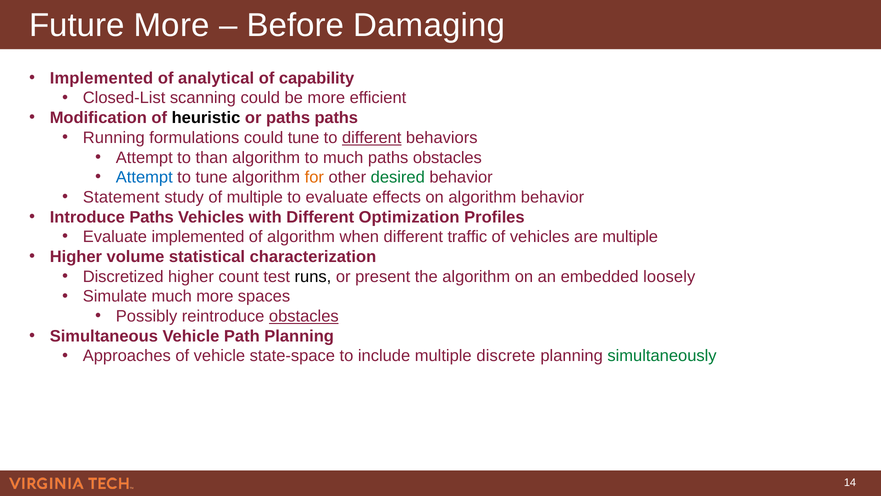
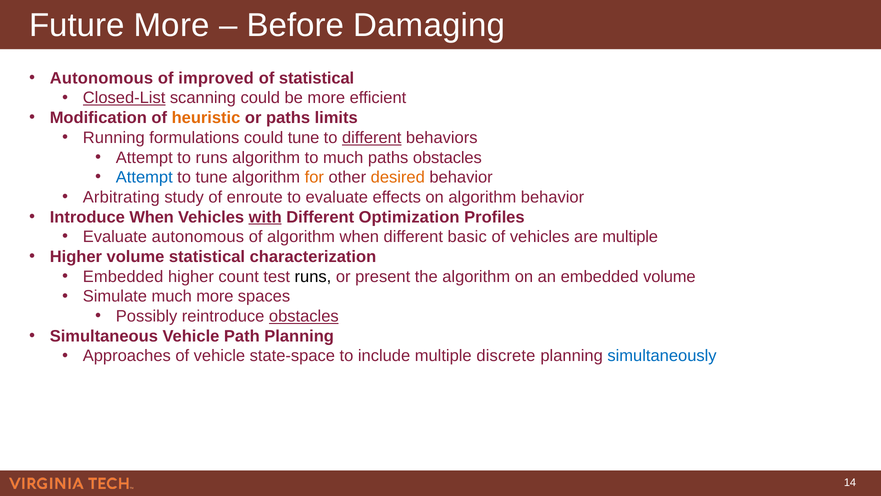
Implemented at (101, 78): Implemented -> Autonomous
analytical: analytical -> improved
of capability: capability -> statistical
Closed-List underline: none -> present
heuristic colour: black -> orange
paths paths: paths -> limits
to than: than -> runs
desired colour: green -> orange
Statement: Statement -> Arbitrating
of multiple: multiple -> enroute
Introduce Paths: Paths -> When
with underline: none -> present
Evaluate implemented: implemented -> autonomous
traffic: traffic -> basic
Discretized at (123, 276): Discretized -> Embedded
embedded loosely: loosely -> volume
simultaneously colour: green -> blue
